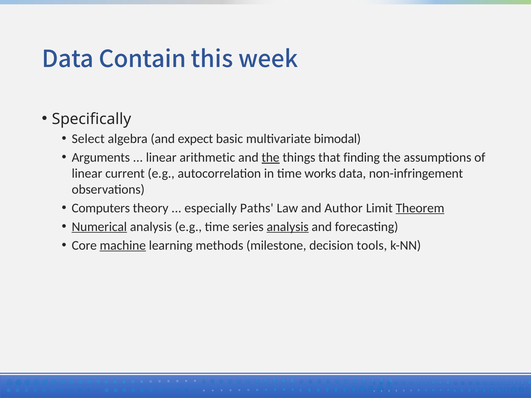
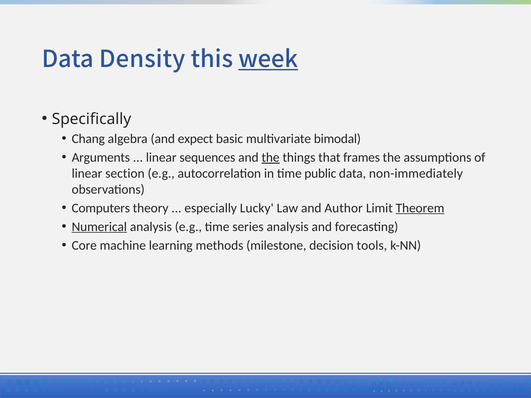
Contain: Contain -> Density
week underline: none -> present
Select: Select -> Chang
arithmetic: arithmetic -> sequences
finding: finding -> frames
current: current -> section
works: works -> public
non-infringement: non-infringement -> non-immediately
Paths: Paths -> Lucky
analysis at (288, 227) underline: present -> none
machine underline: present -> none
